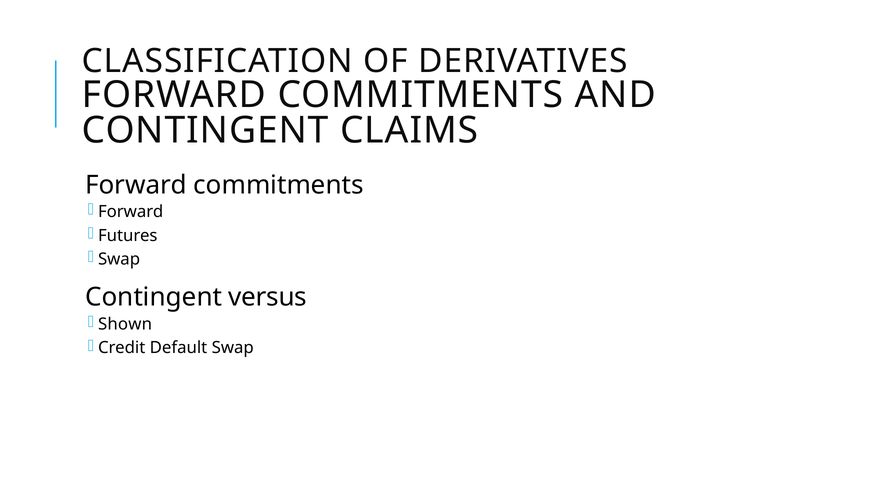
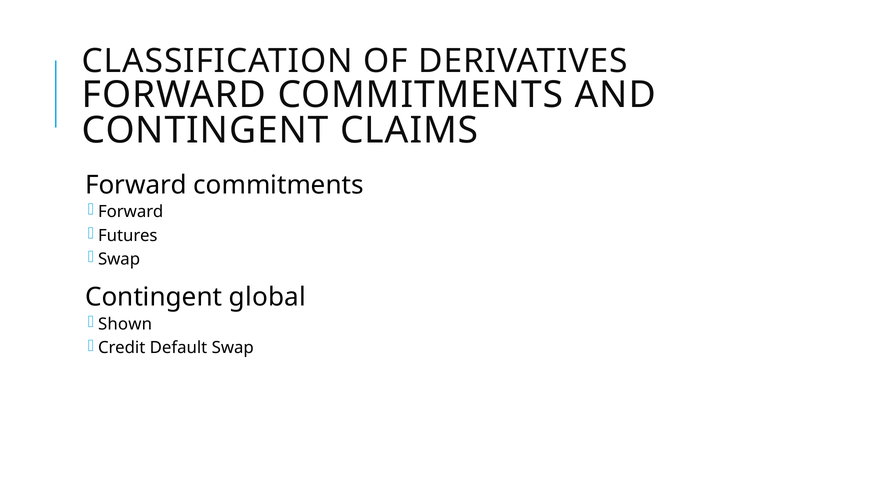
versus: versus -> global
